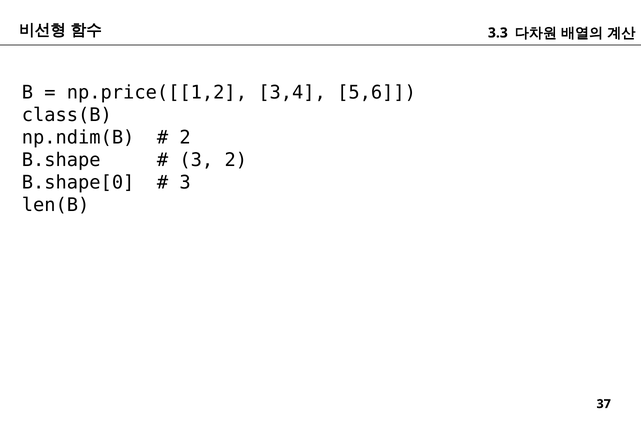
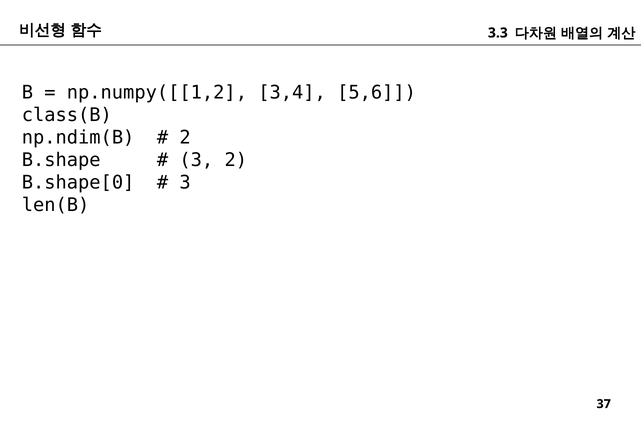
np.price([[1,2: np.price([[1,2 -> np.numpy([[1,2
